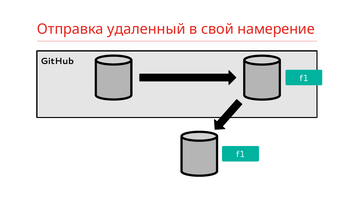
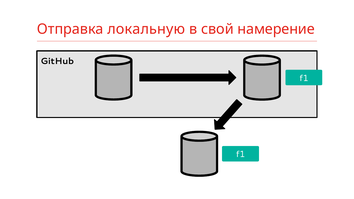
удаленный: удаленный -> локальную
